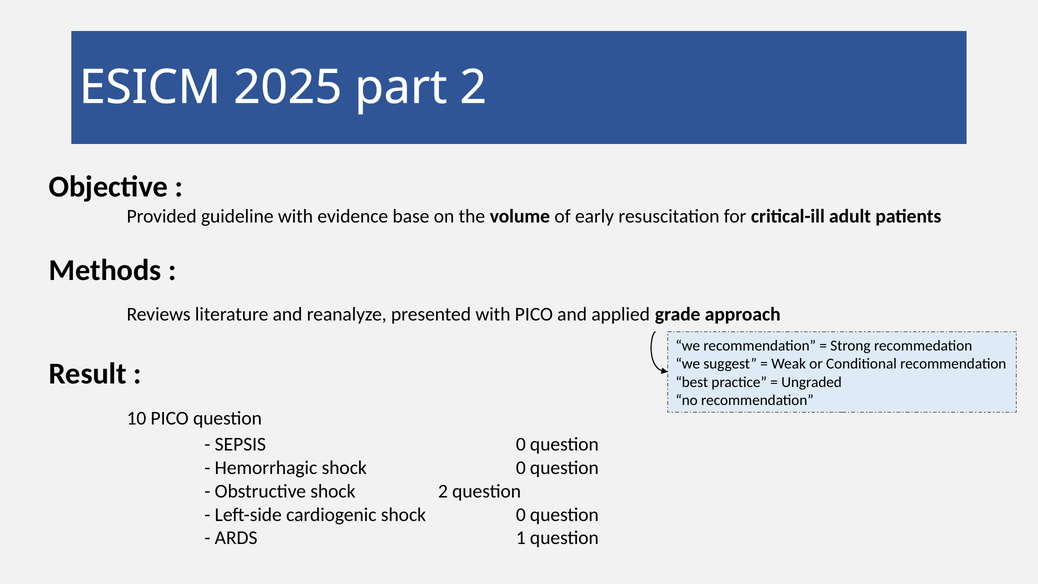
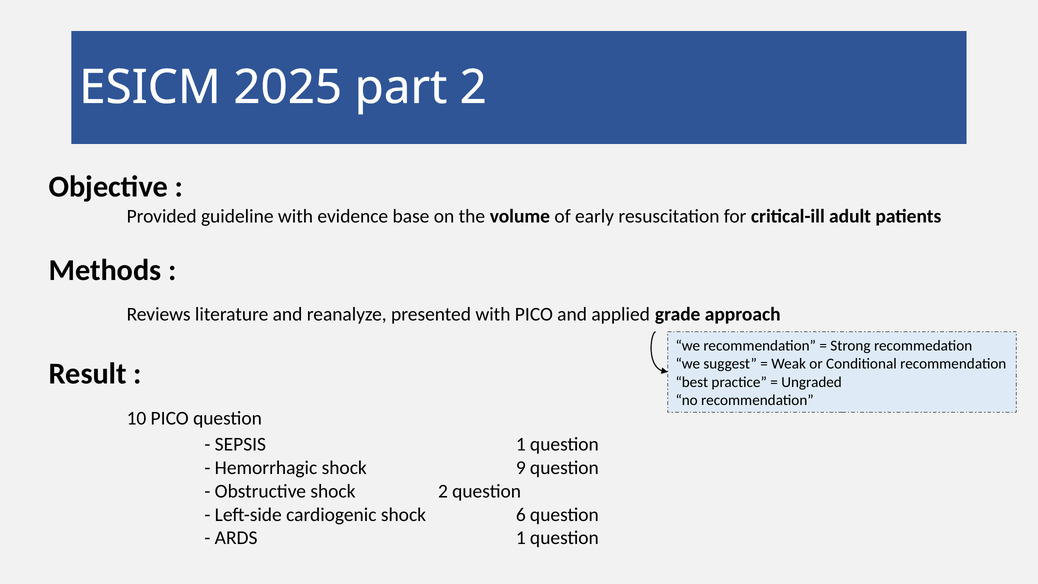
SEPSIS 0: 0 -> 1
Hemorrhagic shock 0: 0 -> 9
cardiogenic shock 0: 0 -> 6
